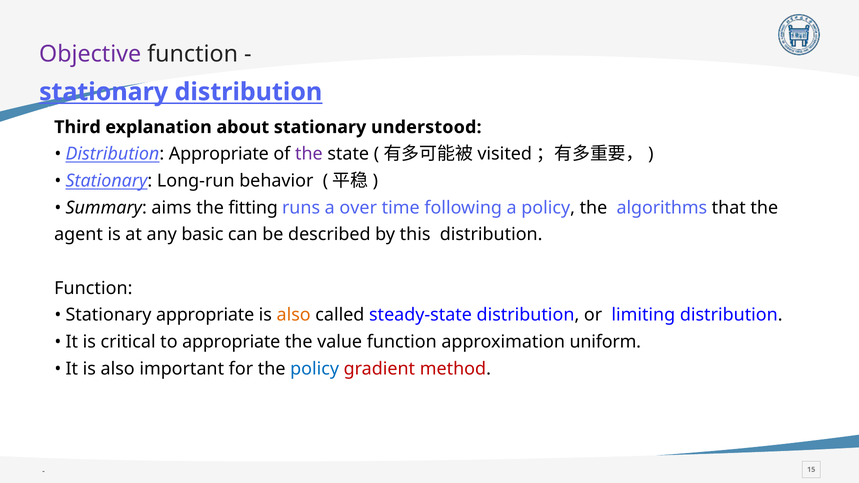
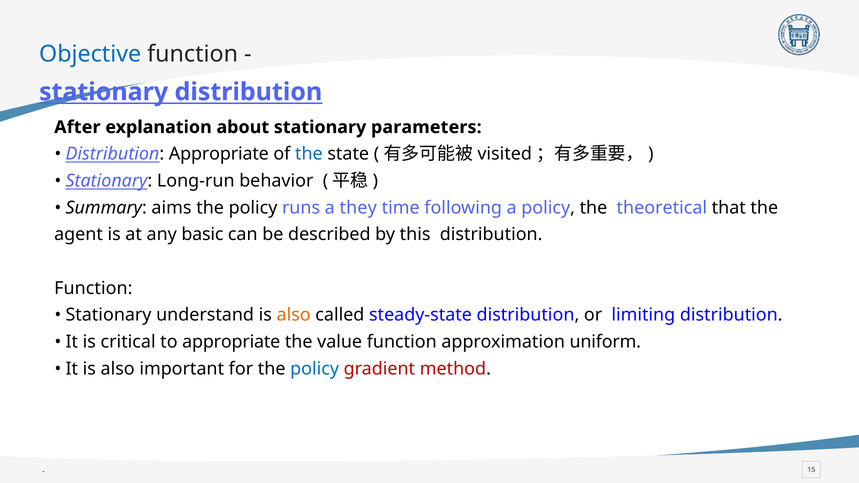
Objective colour: purple -> blue
Third: Third -> After
understood: understood -> parameters
the at (309, 154) colour: purple -> blue
fitting at (253, 208): fitting -> policy
over: over -> they
algorithms: algorithms -> theoretical
Stationary appropriate: appropriate -> understand
